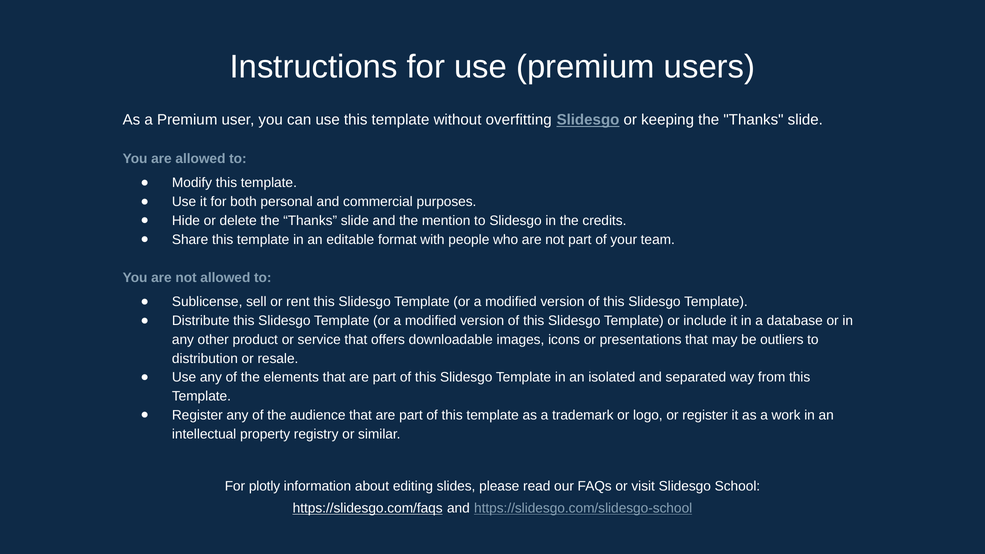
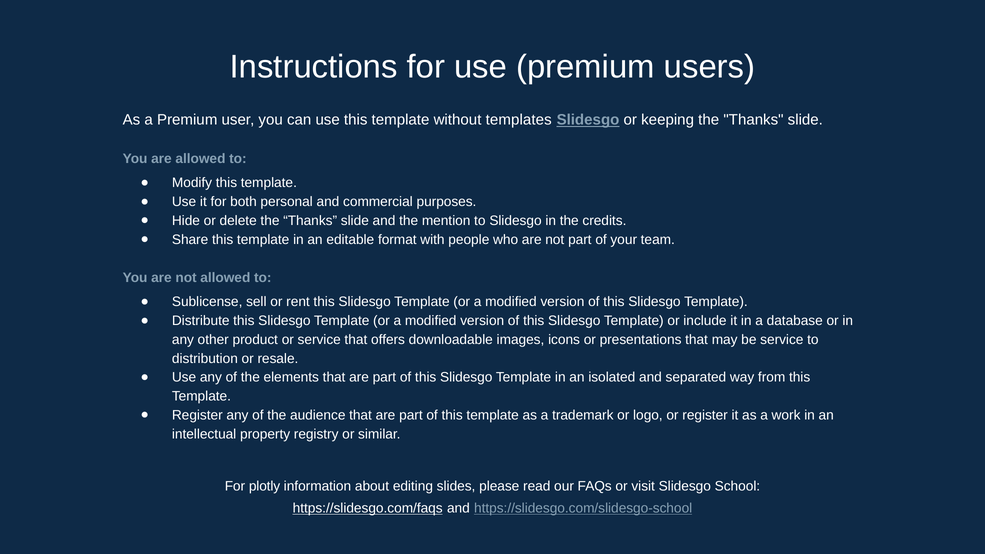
overfitting: overfitting -> templates
be outliers: outliers -> service
